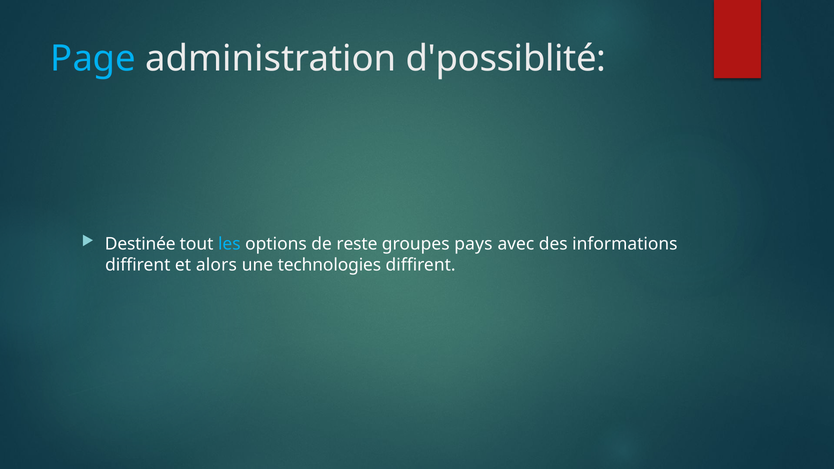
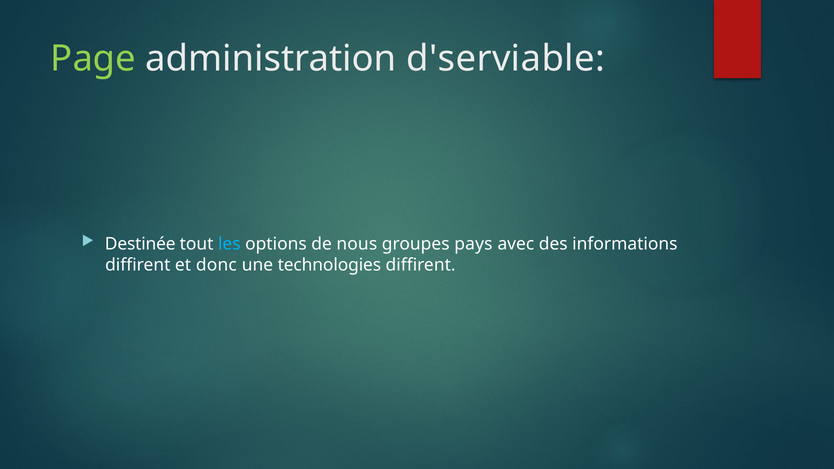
Page colour: light blue -> light green
d'possiblité: d'possiblité -> d'serviable
reste: reste -> nous
alors: alors -> donc
